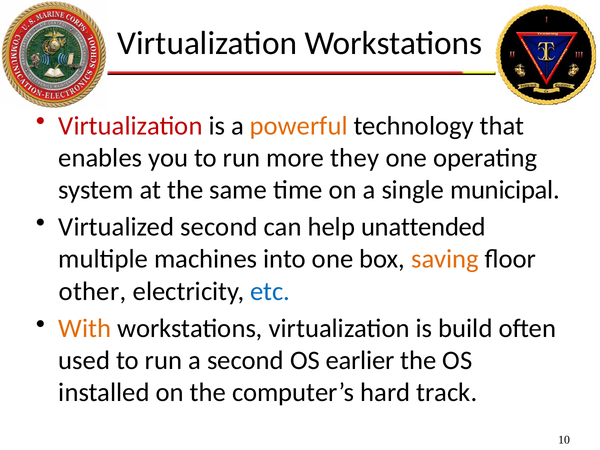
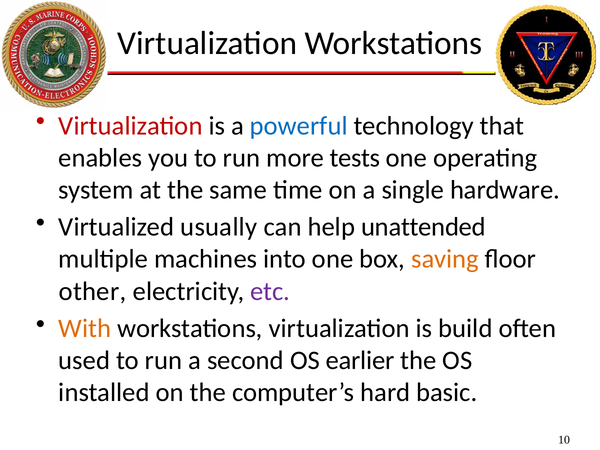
powerful colour: orange -> blue
they: they -> tests
municipal: municipal -> hardware
Virtualized second: second -> usually
etc colour: blue -> purple
track: track -> basic
